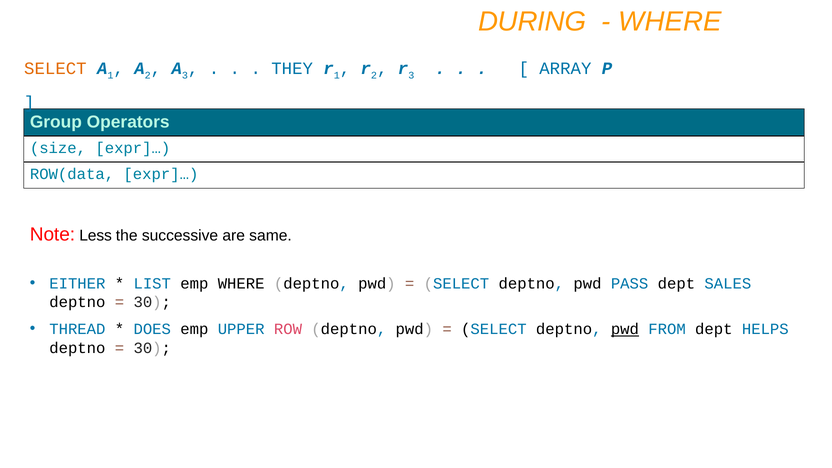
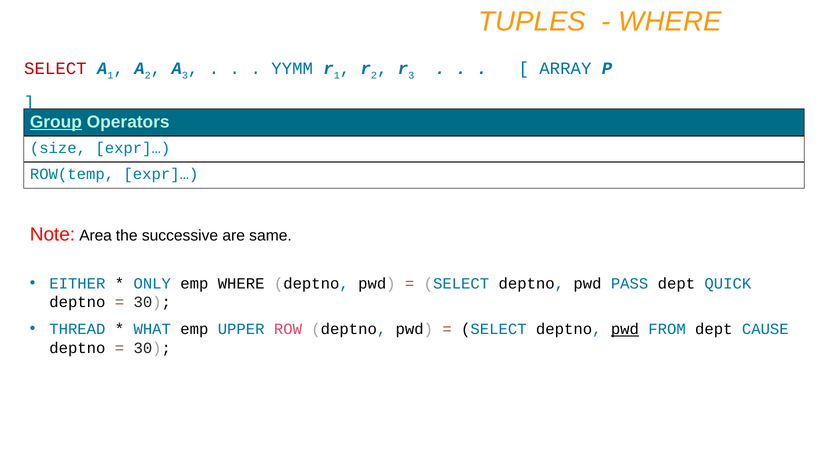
DURING: DURING -> TUPLES
SELECT at (55, 69) colour: orange -> red
THEY: THEY -> YYMM
Group underline: none -> present
ROW(data: ROW(data -> ROW(temp
Less: Less -> Area
LIST: LIST -> ONLY
SALES: SALES -> QUICK
DOES: DOES -> WHAT
HELPS: HELPS -> CAUSE
